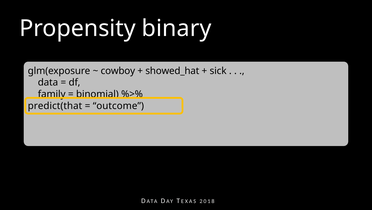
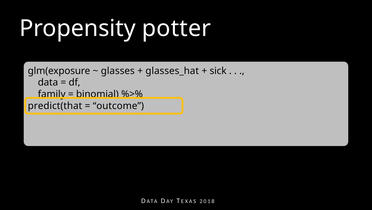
binary: binary -> potter
cowboy: cowboy -> glasses
showed_hat: showed_hat -> glasses_hat
